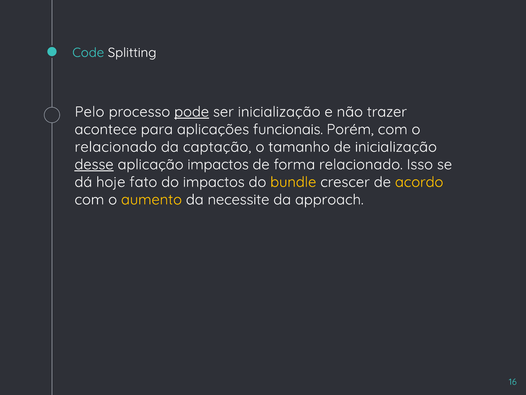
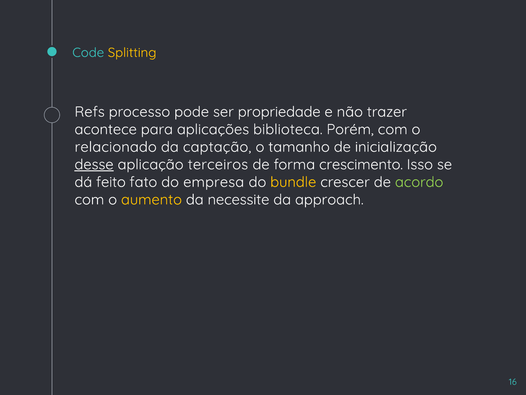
Splitting colour: white -> yellow
Pelo: Pelo -> Refs
pode underline: present -> none
ser inicialização: inicialização -> propriedade
funcionais: funcionais -> biblioteca
aplicação impactos: impactos -> terceiros
forma relacionado: relacionado -> crescimento
hoje: hoje -> feito
do impactos: impactos -> empresa
acordo colour: yellow -> light green
